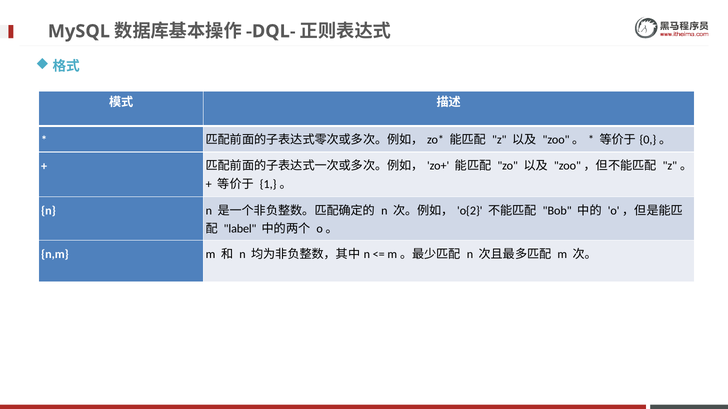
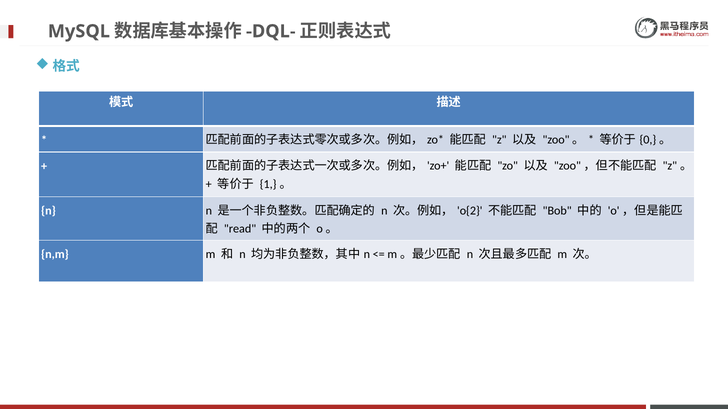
label: label -> read
